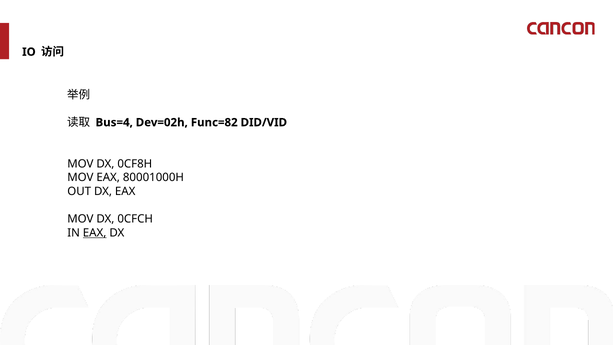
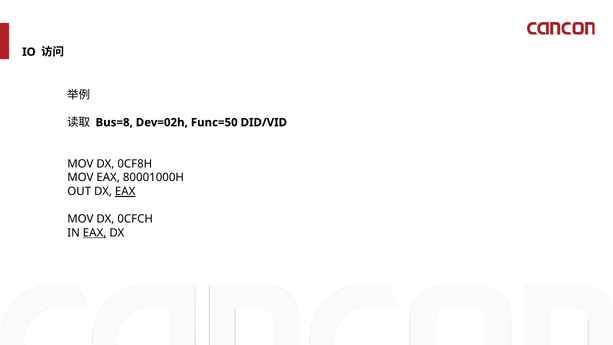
Bus=4: Bus=4 -> Bus=8
Func=82: Func=82 -> Func=50
EAX at (125, 191) underline: none -> present
